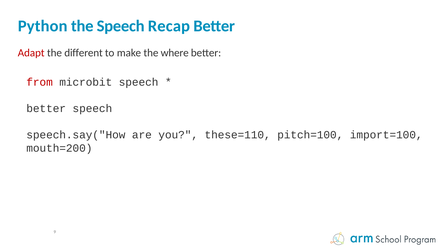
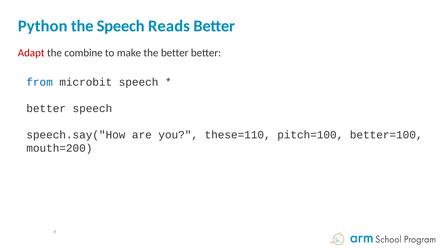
Recap: Recap -> Reads
different: different -> combine
the where: where -> better
from colour: red -> blue
import=100: import=100 -> better=100
